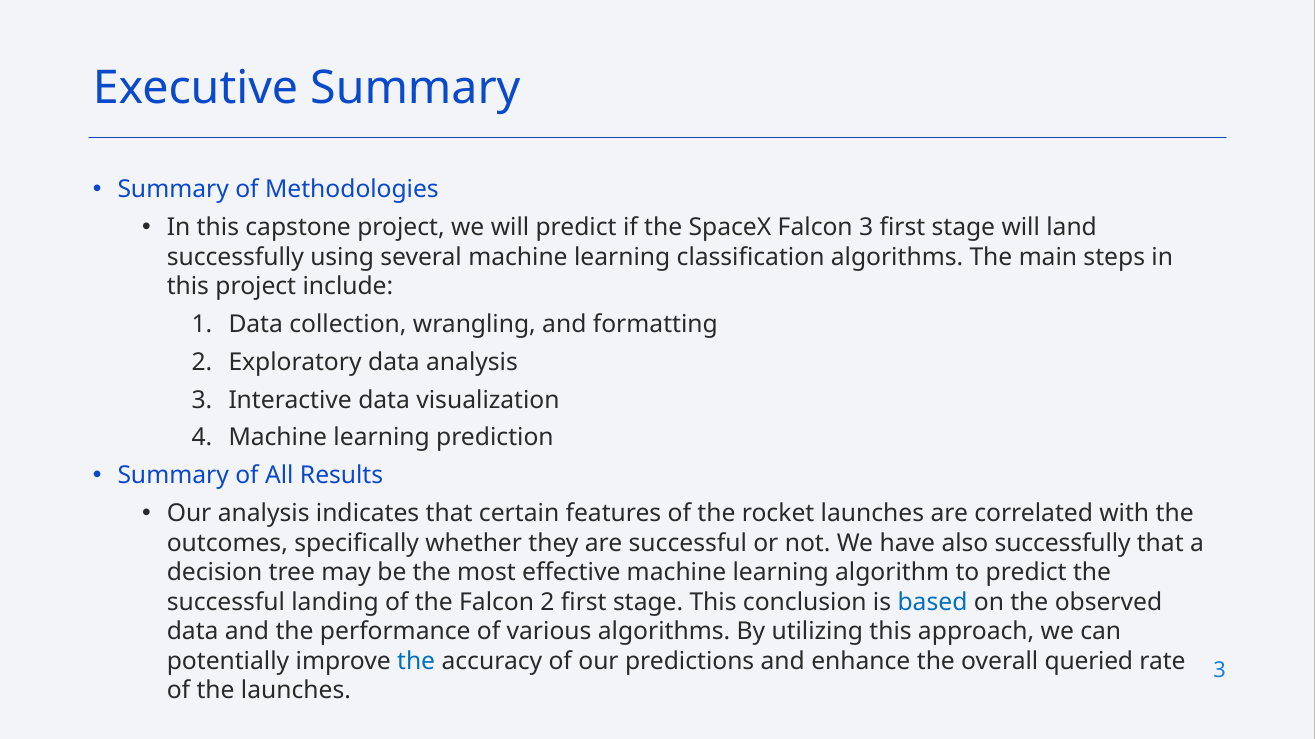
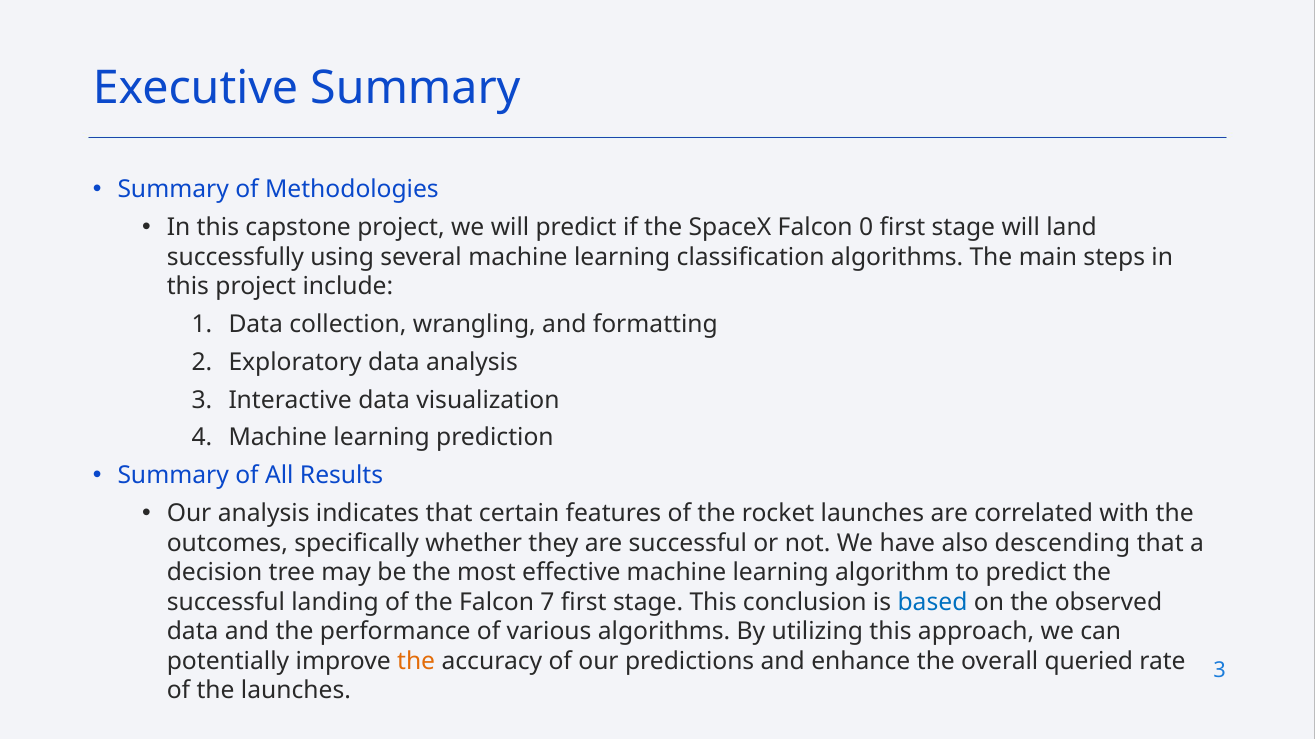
Falcon 3: 3 -> 0
also successfully: successfully -> descending
Falcon 2: 2 -> 7
the at (416, 662) colour: blue -> orange
